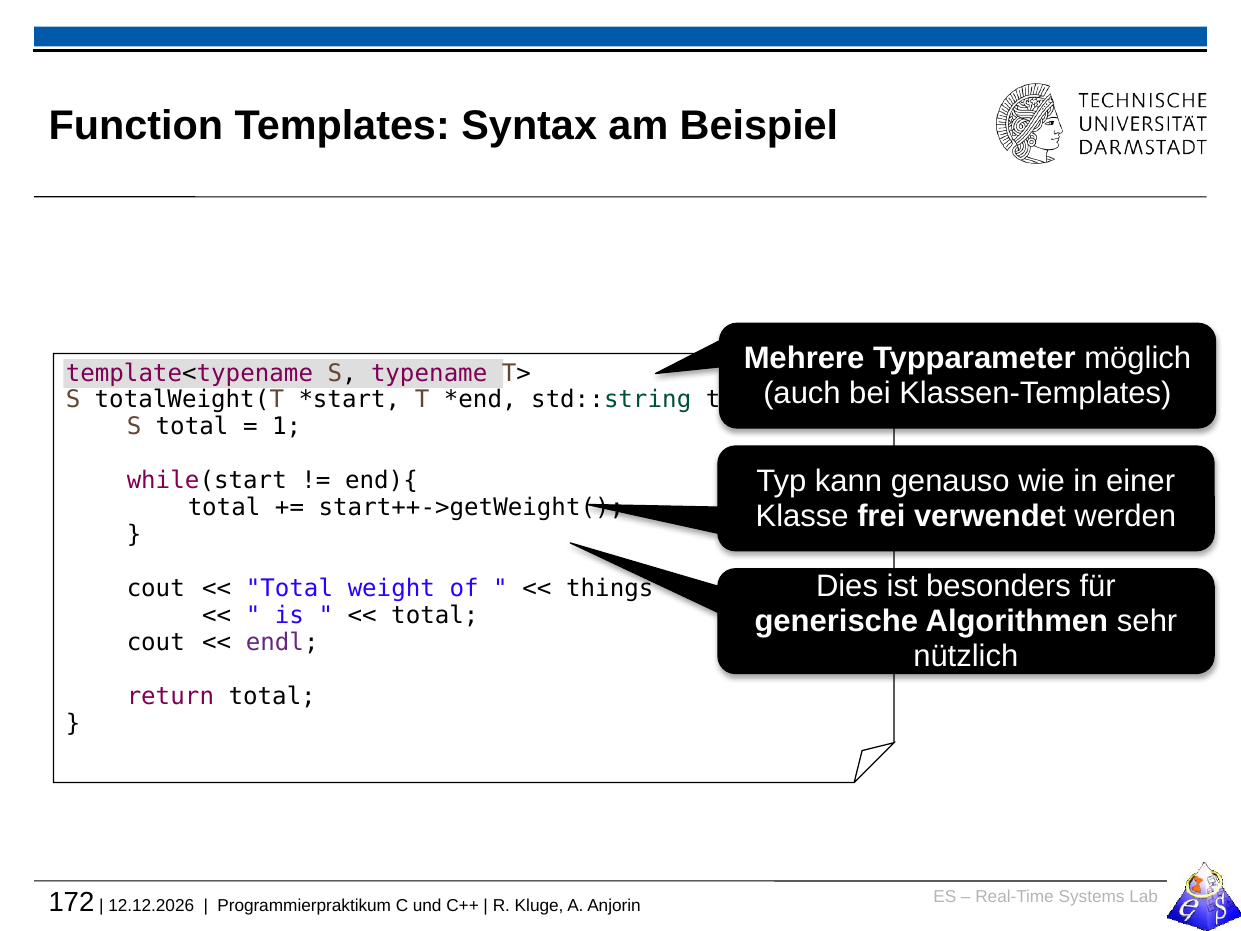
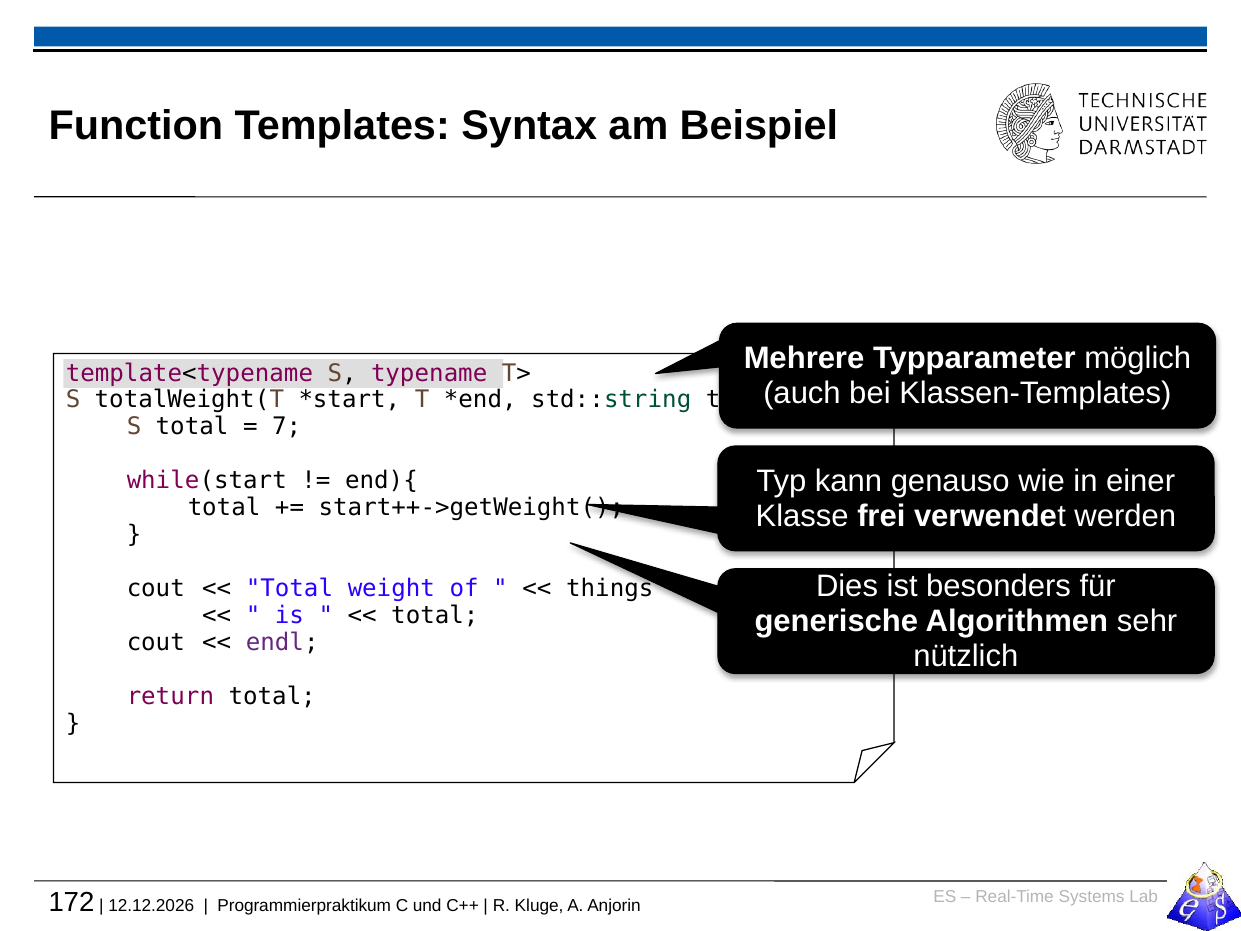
1: 1 -> 7
